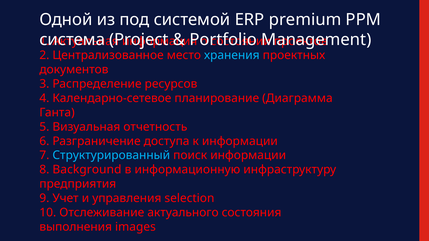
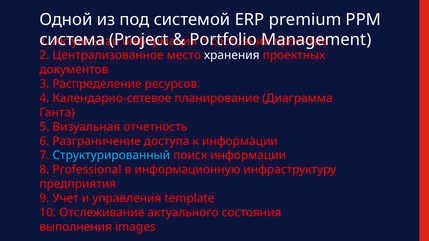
хранения colour: light blue -> white
Background: Background -> Professional
selection: selection -> template
